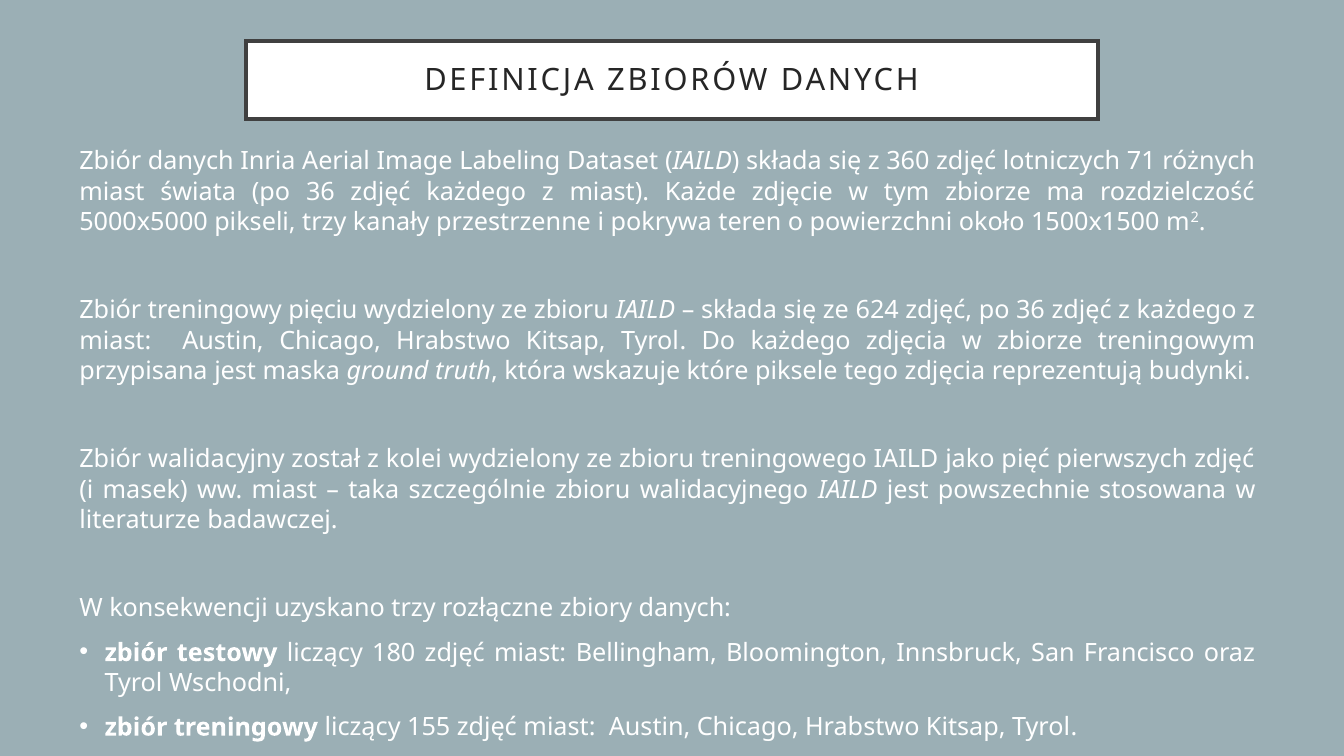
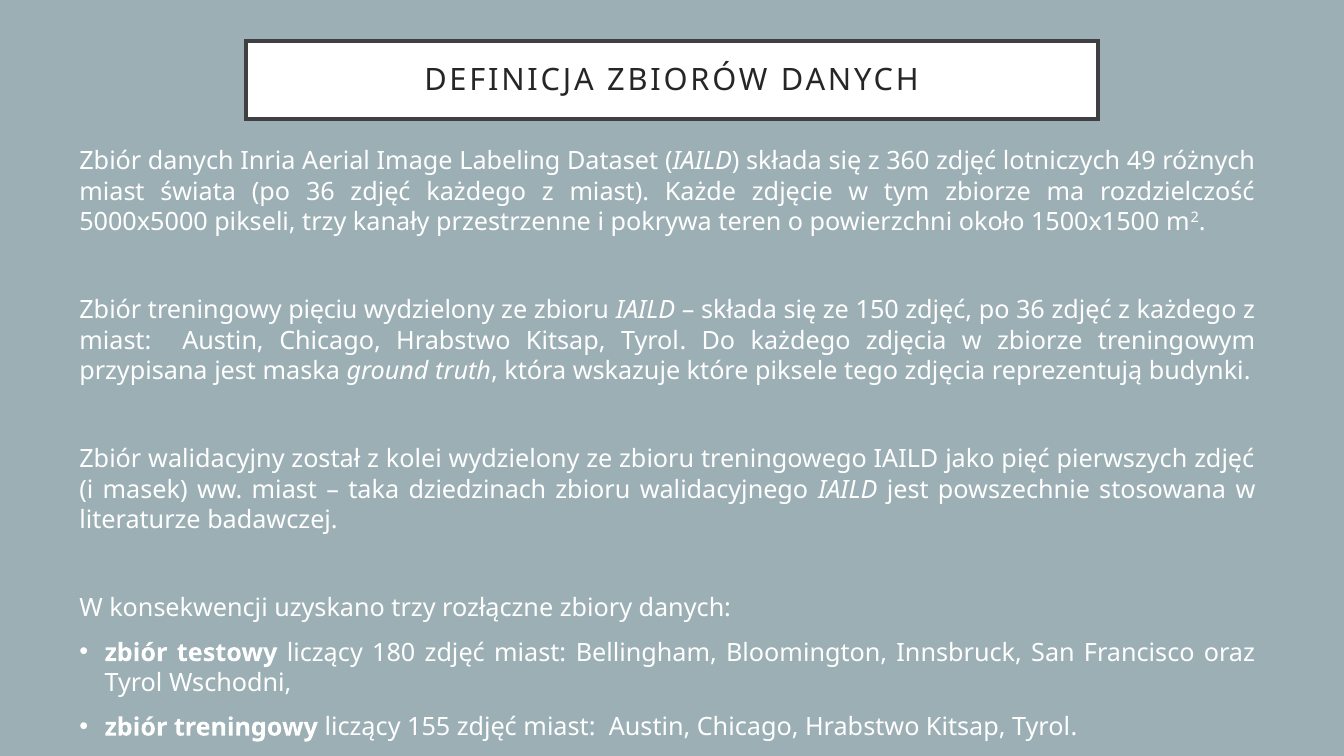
71: 71 -> 49
624: 624 -> 150
szczególnie: szczególnie -> dziedzinach
